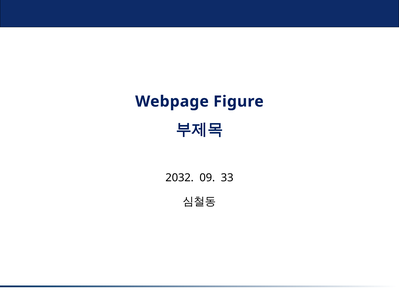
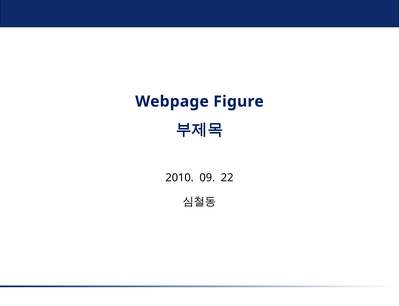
2032: 2032 -> 2010
33: 33 -> 22
